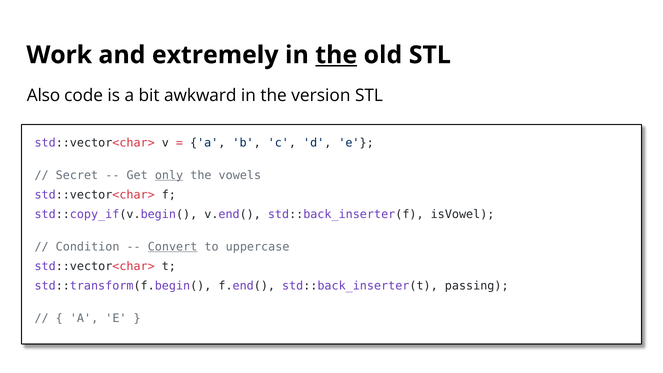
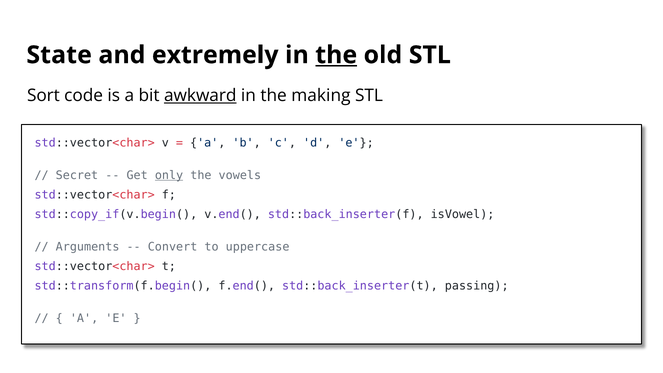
Work: Work -> State
Also: Also -> Sort
awkward underline: none -> present
version: version -> making
Condition: Condition -> Arguments
Convert underline: present -> none
